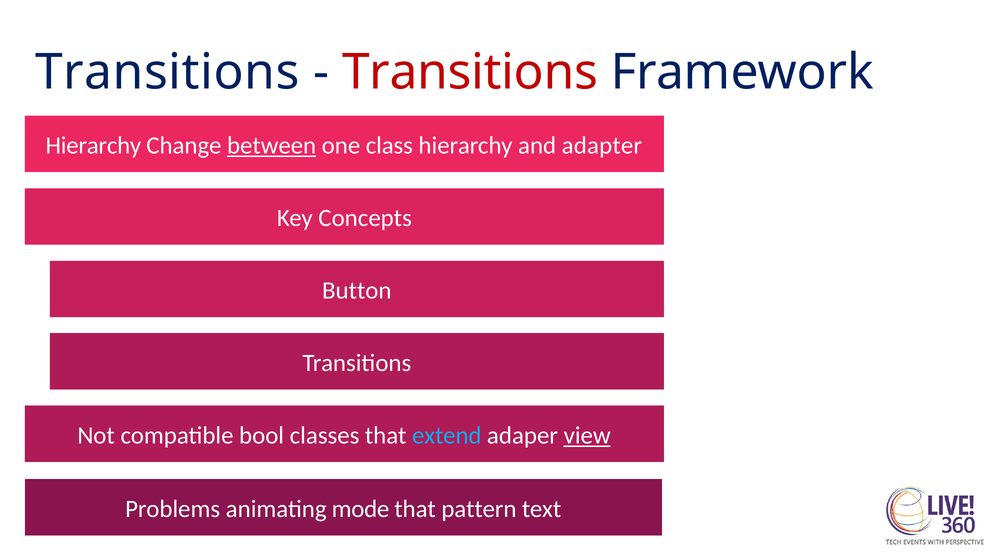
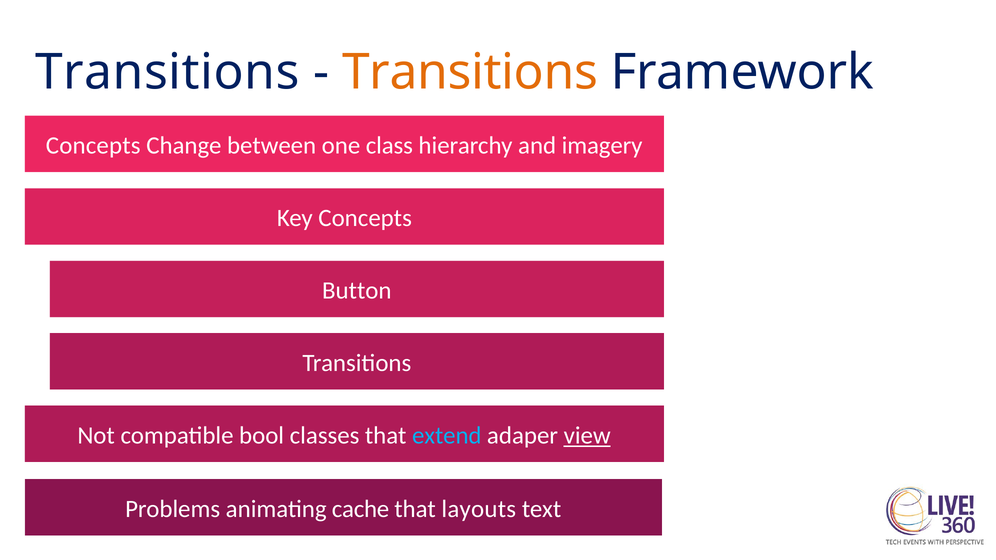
Transitions at (470, 73) colour: red -> orange
Hierarchy at (93, 146): Hierarchy -> Concepts
between underline: present -> none
adapter: adapter -> imagery
mode: mode -> cache
pattern: pattern -> layouts
